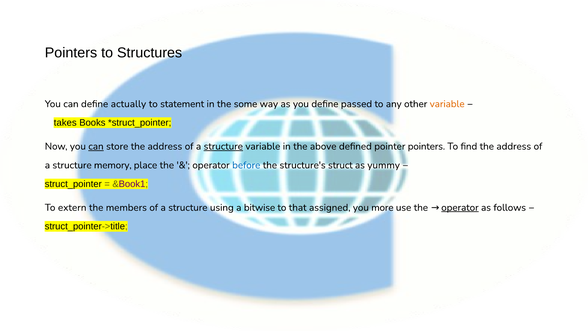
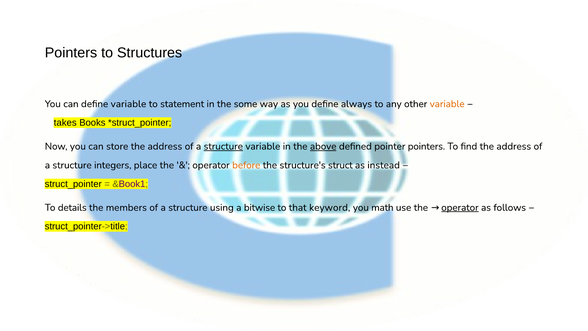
define actually: actually -> variable
passed: passed -> always
can at (96, 146) underline: present -> none
above underline: none -> present
memory: memory -> integers
before colour: blue -> orange
yummy: yummy -> instead
extern: extern -> details
assigned: assigned -> keyword
more: more -> math
